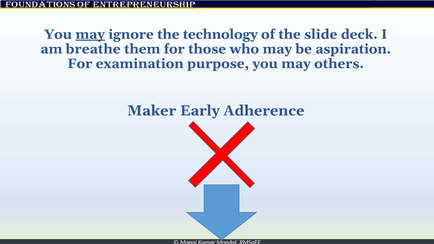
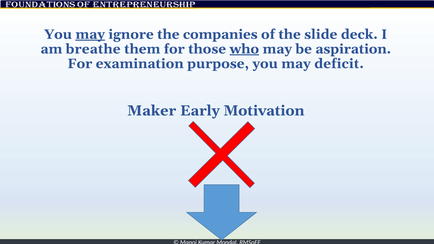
technology: technology -> companies
who underline: none -> present
others: others -> deficit
Adherence: Adherence -> Motivation
